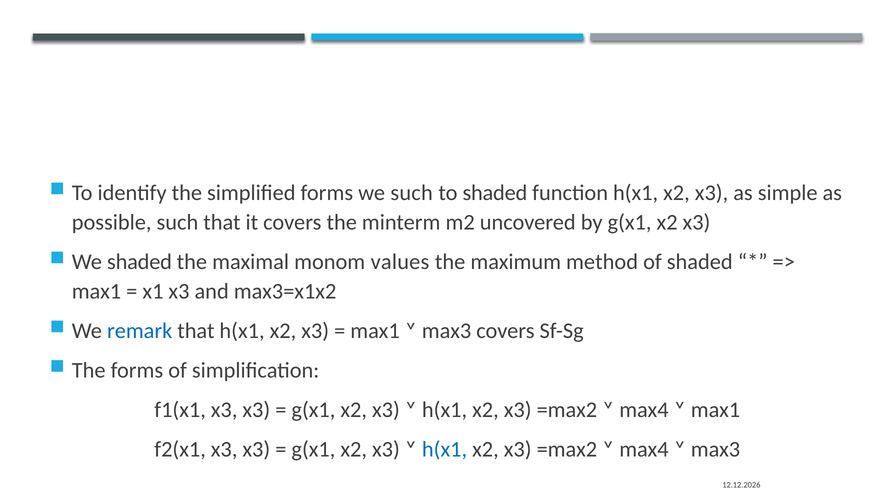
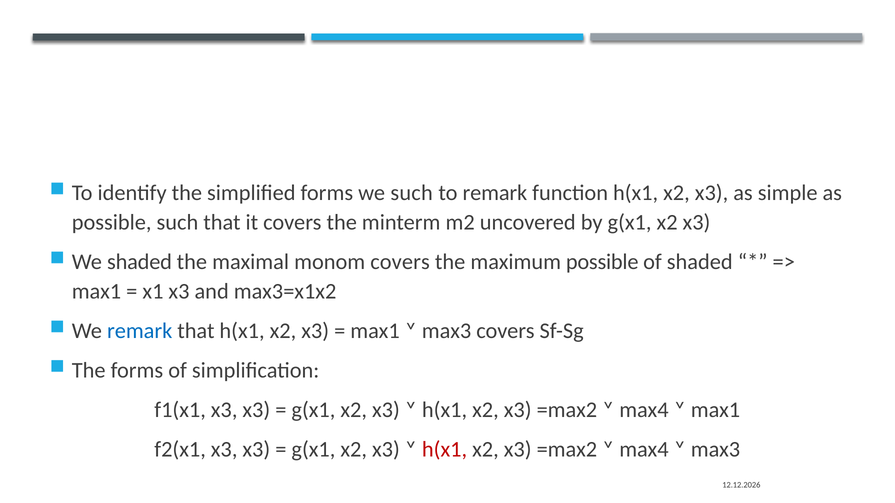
to shaded: shaded -> remark
monom values: values -> covers
maximum method: method -> possible
h(x1 at (445, 450) colour: blue -> red
